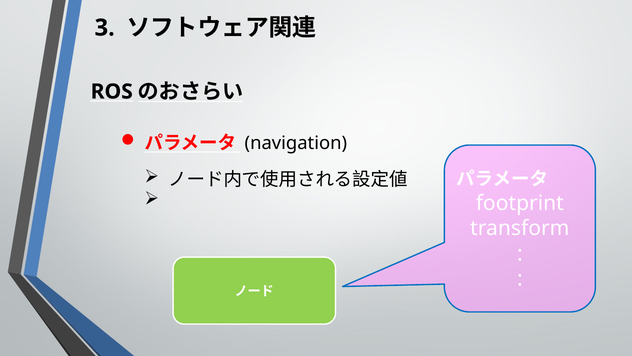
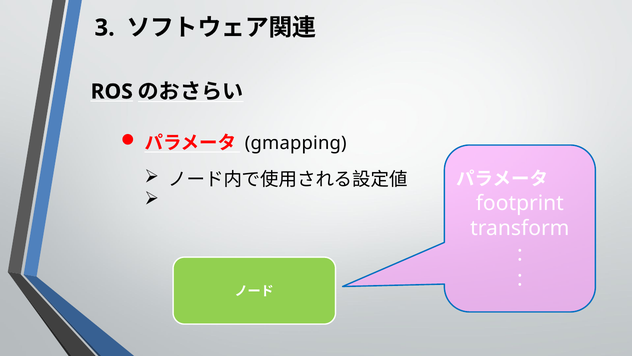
navigation: navigation -> gmapping
